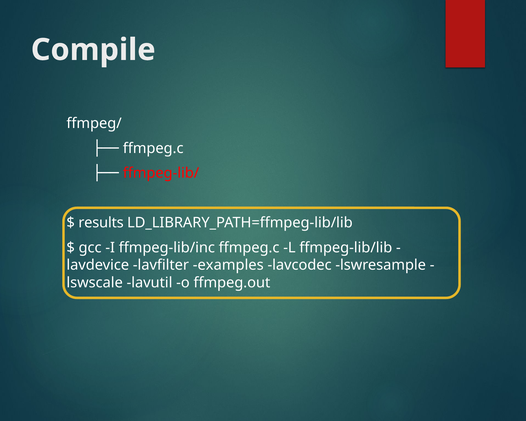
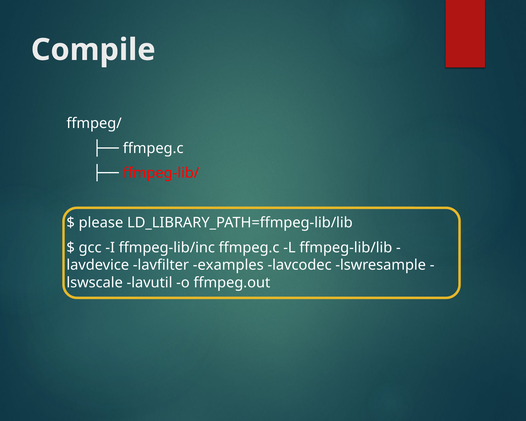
results: results -> please
